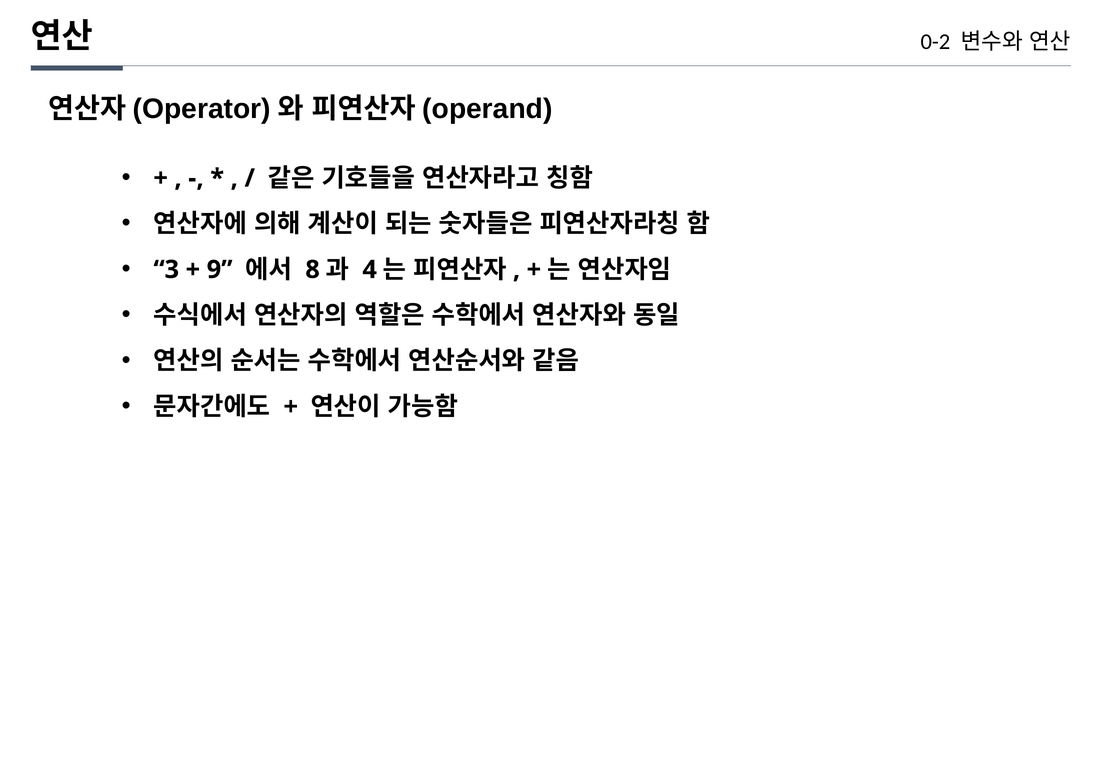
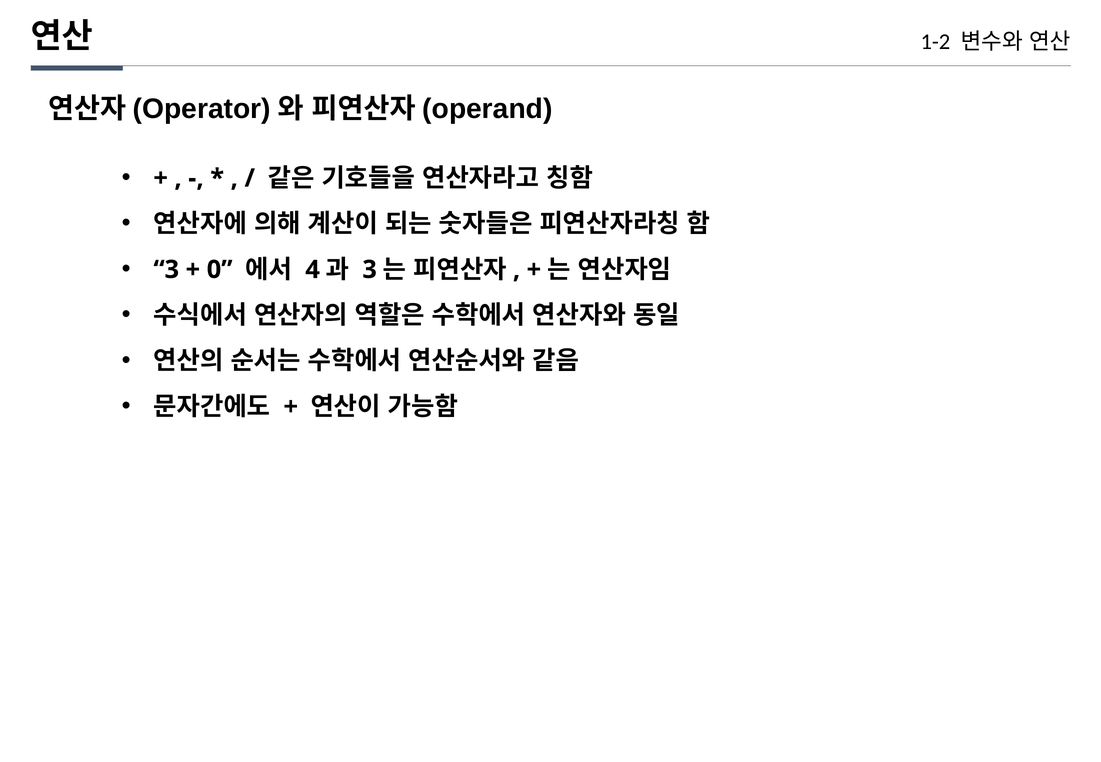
0-2: 0-2 -> 1-2
9: 9 -> 0
8: 8 -> 4
4 at (370, 270): 4 -> 3
